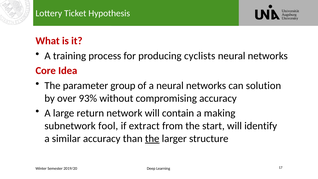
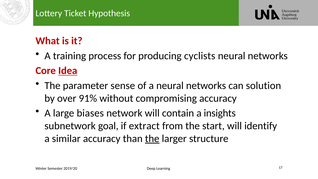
Idea underline: none -> present
group: group -> sense
93%: 93% -> 91%
return: return -> biases
making: making -> insights
fool: fool -> goal
